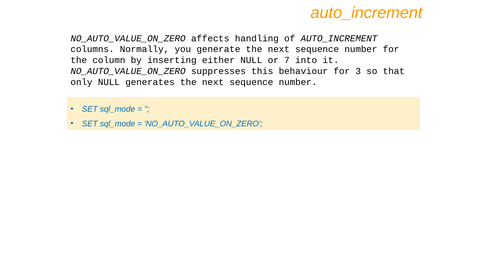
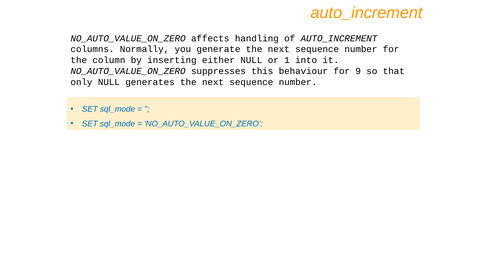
7: 7 -> 1
3: 3 -> 9
